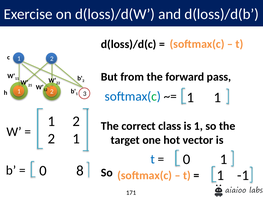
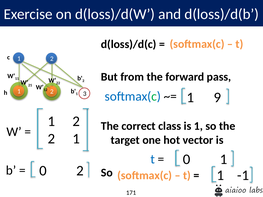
1 at (217, 98): 1 -> 9
0 8: 8 -> 2
